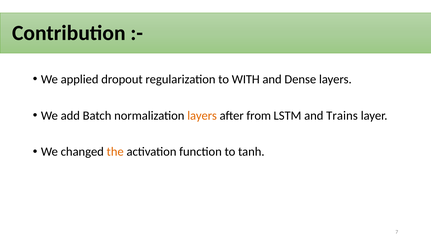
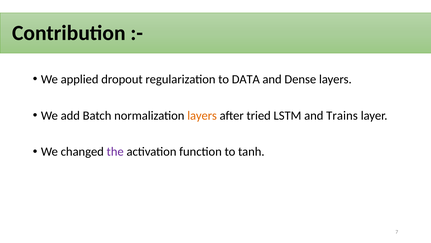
WITH: WITH -> DATA
from: from -> tried
the colour: orange -> purple
